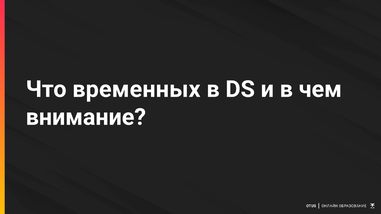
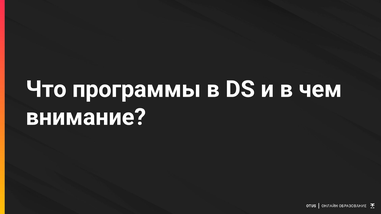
временных: временных -> программы
